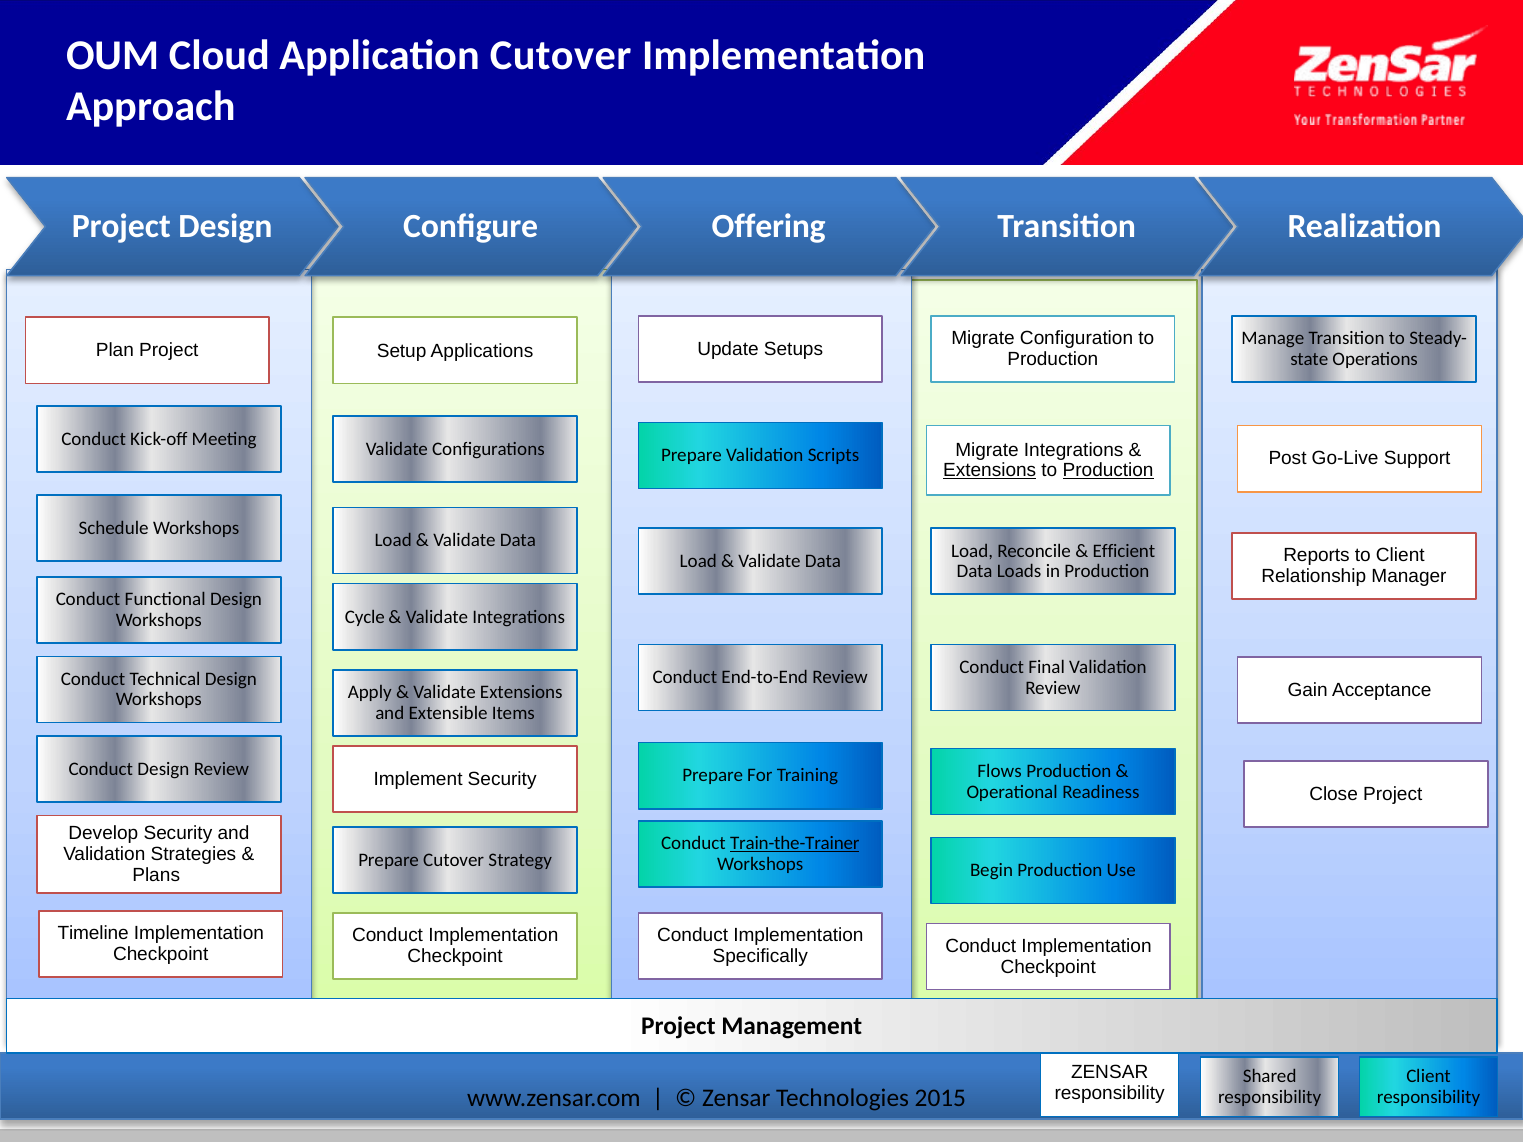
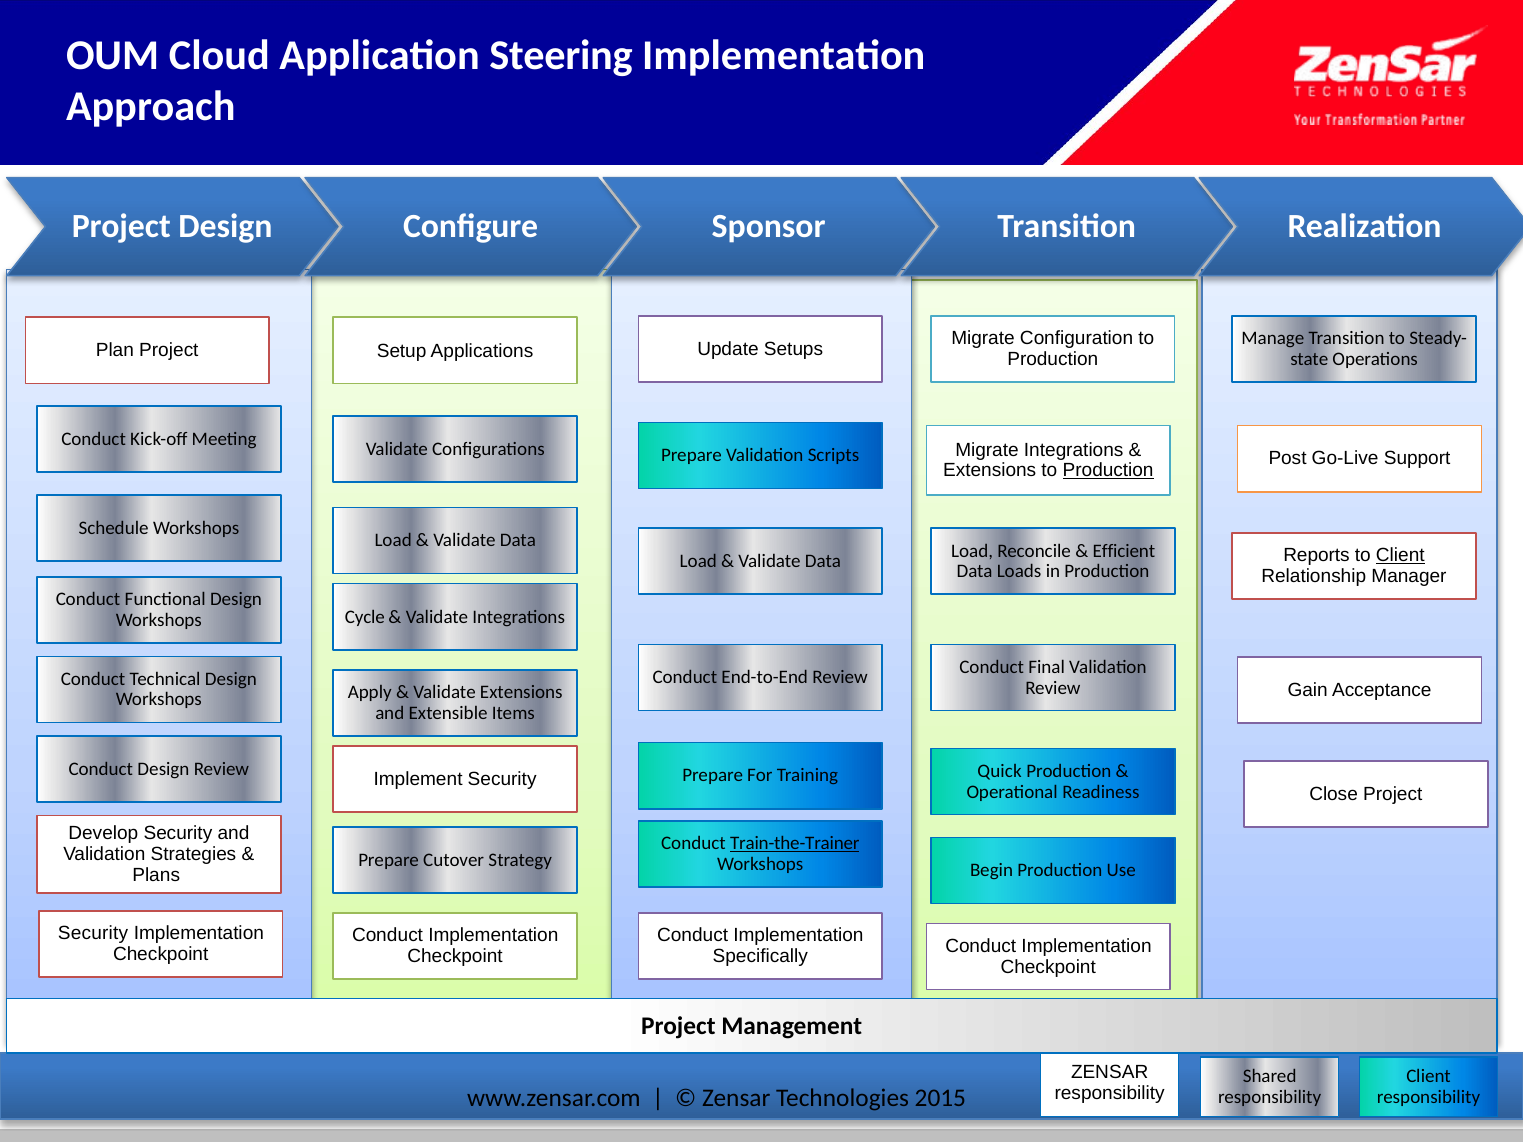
Application Cutover: Cutover -> Steering
Offering: Offering -> Sponsor
Extensions at (990, 471) underline: present -> none
Client at (1400, 556) underline: none -> present
Flows: Flows -> Quick
Timeline at (93, 934): Timeline -> Security
